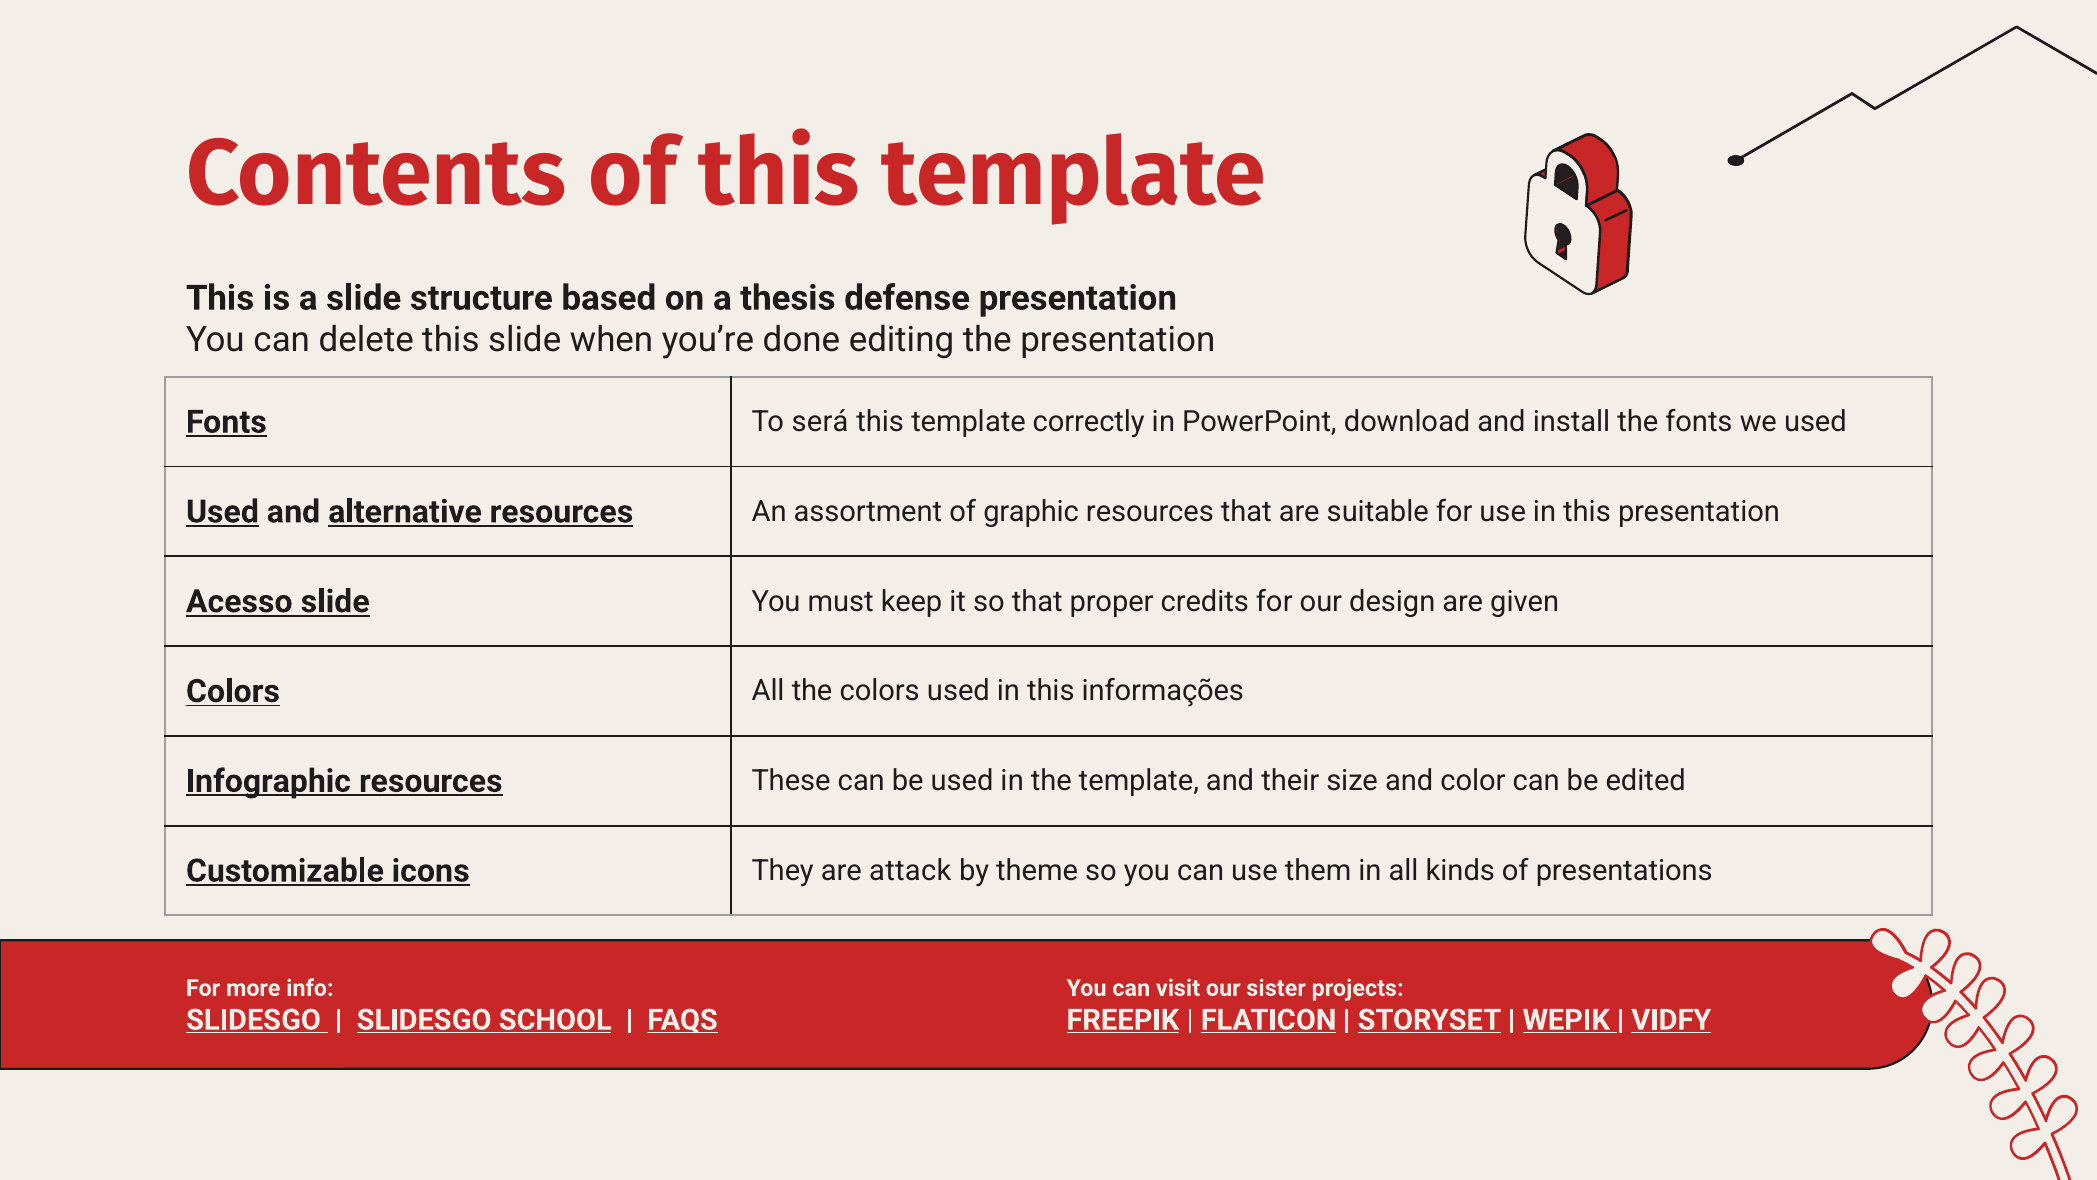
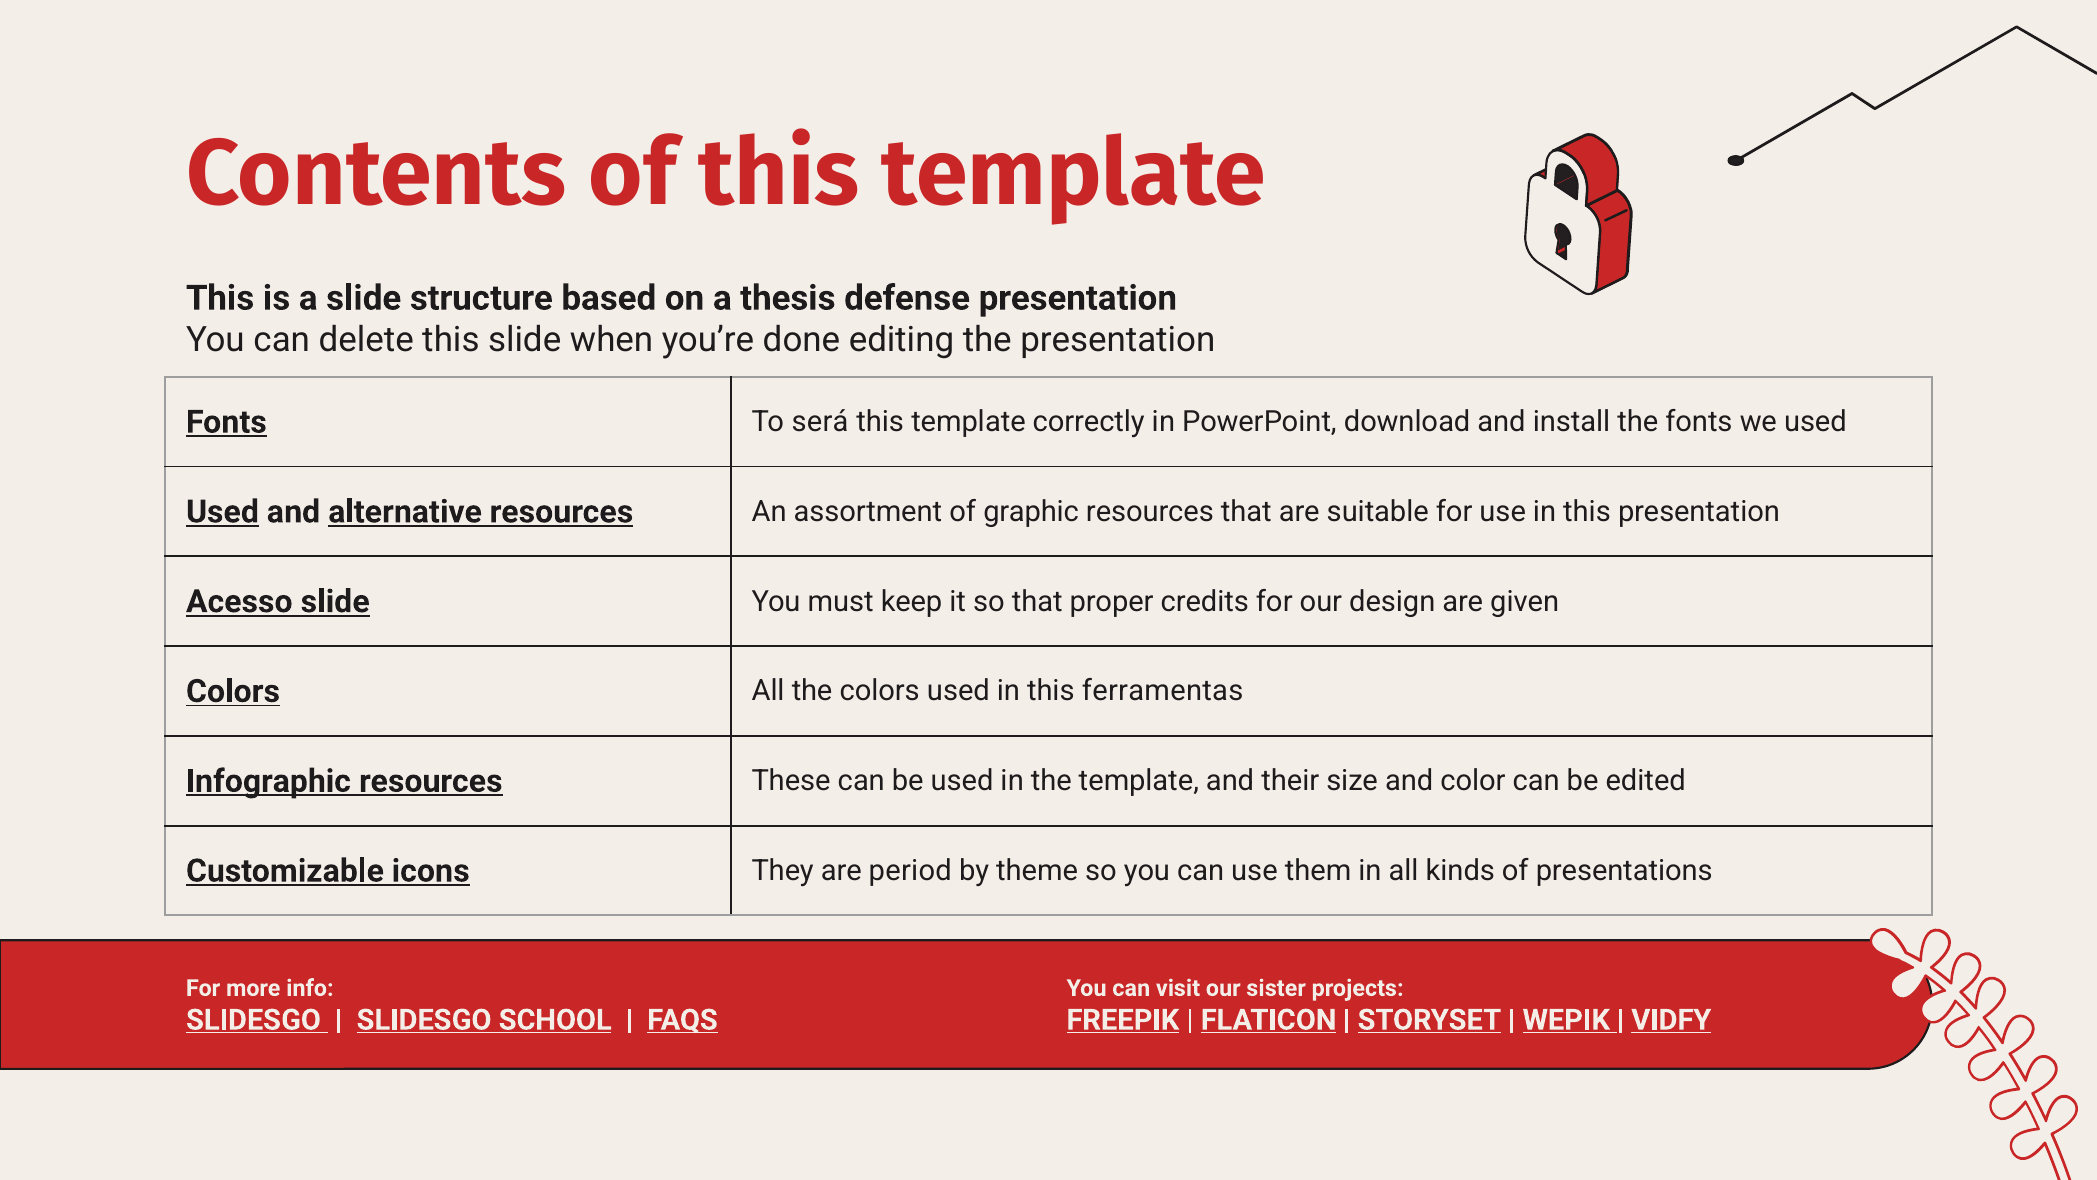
informações: informações -> ferramentas
attack: attack -> period
